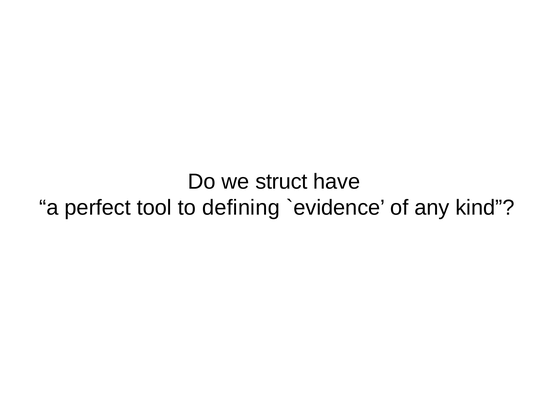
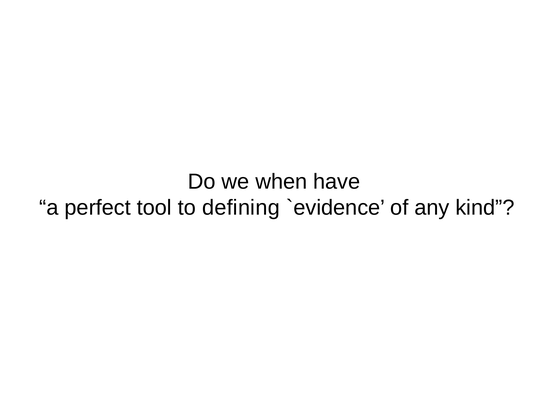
struct: struct -> when
